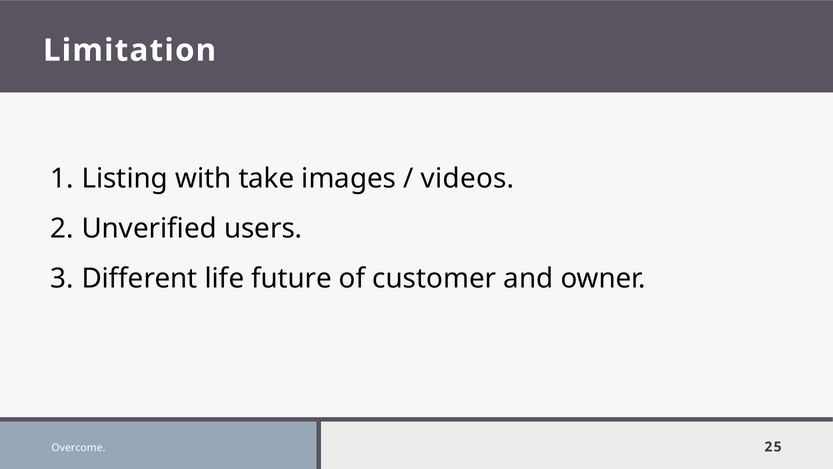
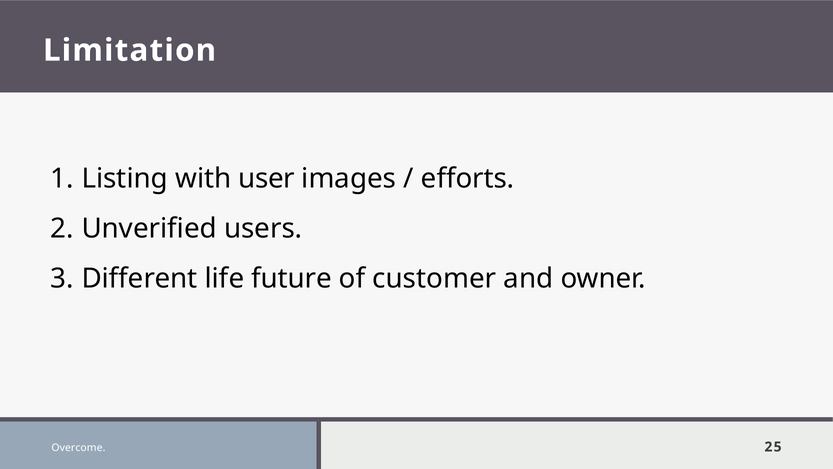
take: take -> user
videos: videos -> efforts
